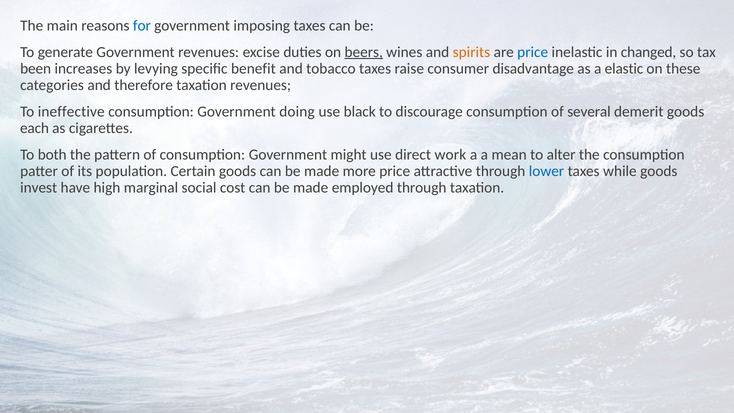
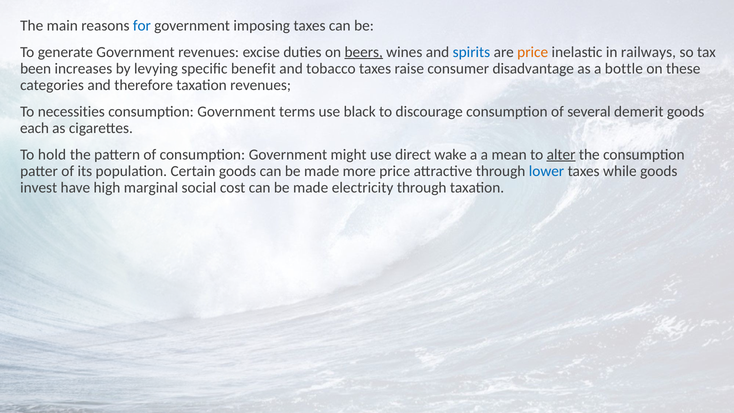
spirits colour: orange -> blue
price at (533, 52) colour: blue -> orange
changed: changed -> railways
elastic: elastic -> bottle
ineffective: ineffective -> necessities
doing: doing -> terms
both: both -> hold
work: work -> wake
alter underline: none -> present
employed: employed -> electricity
